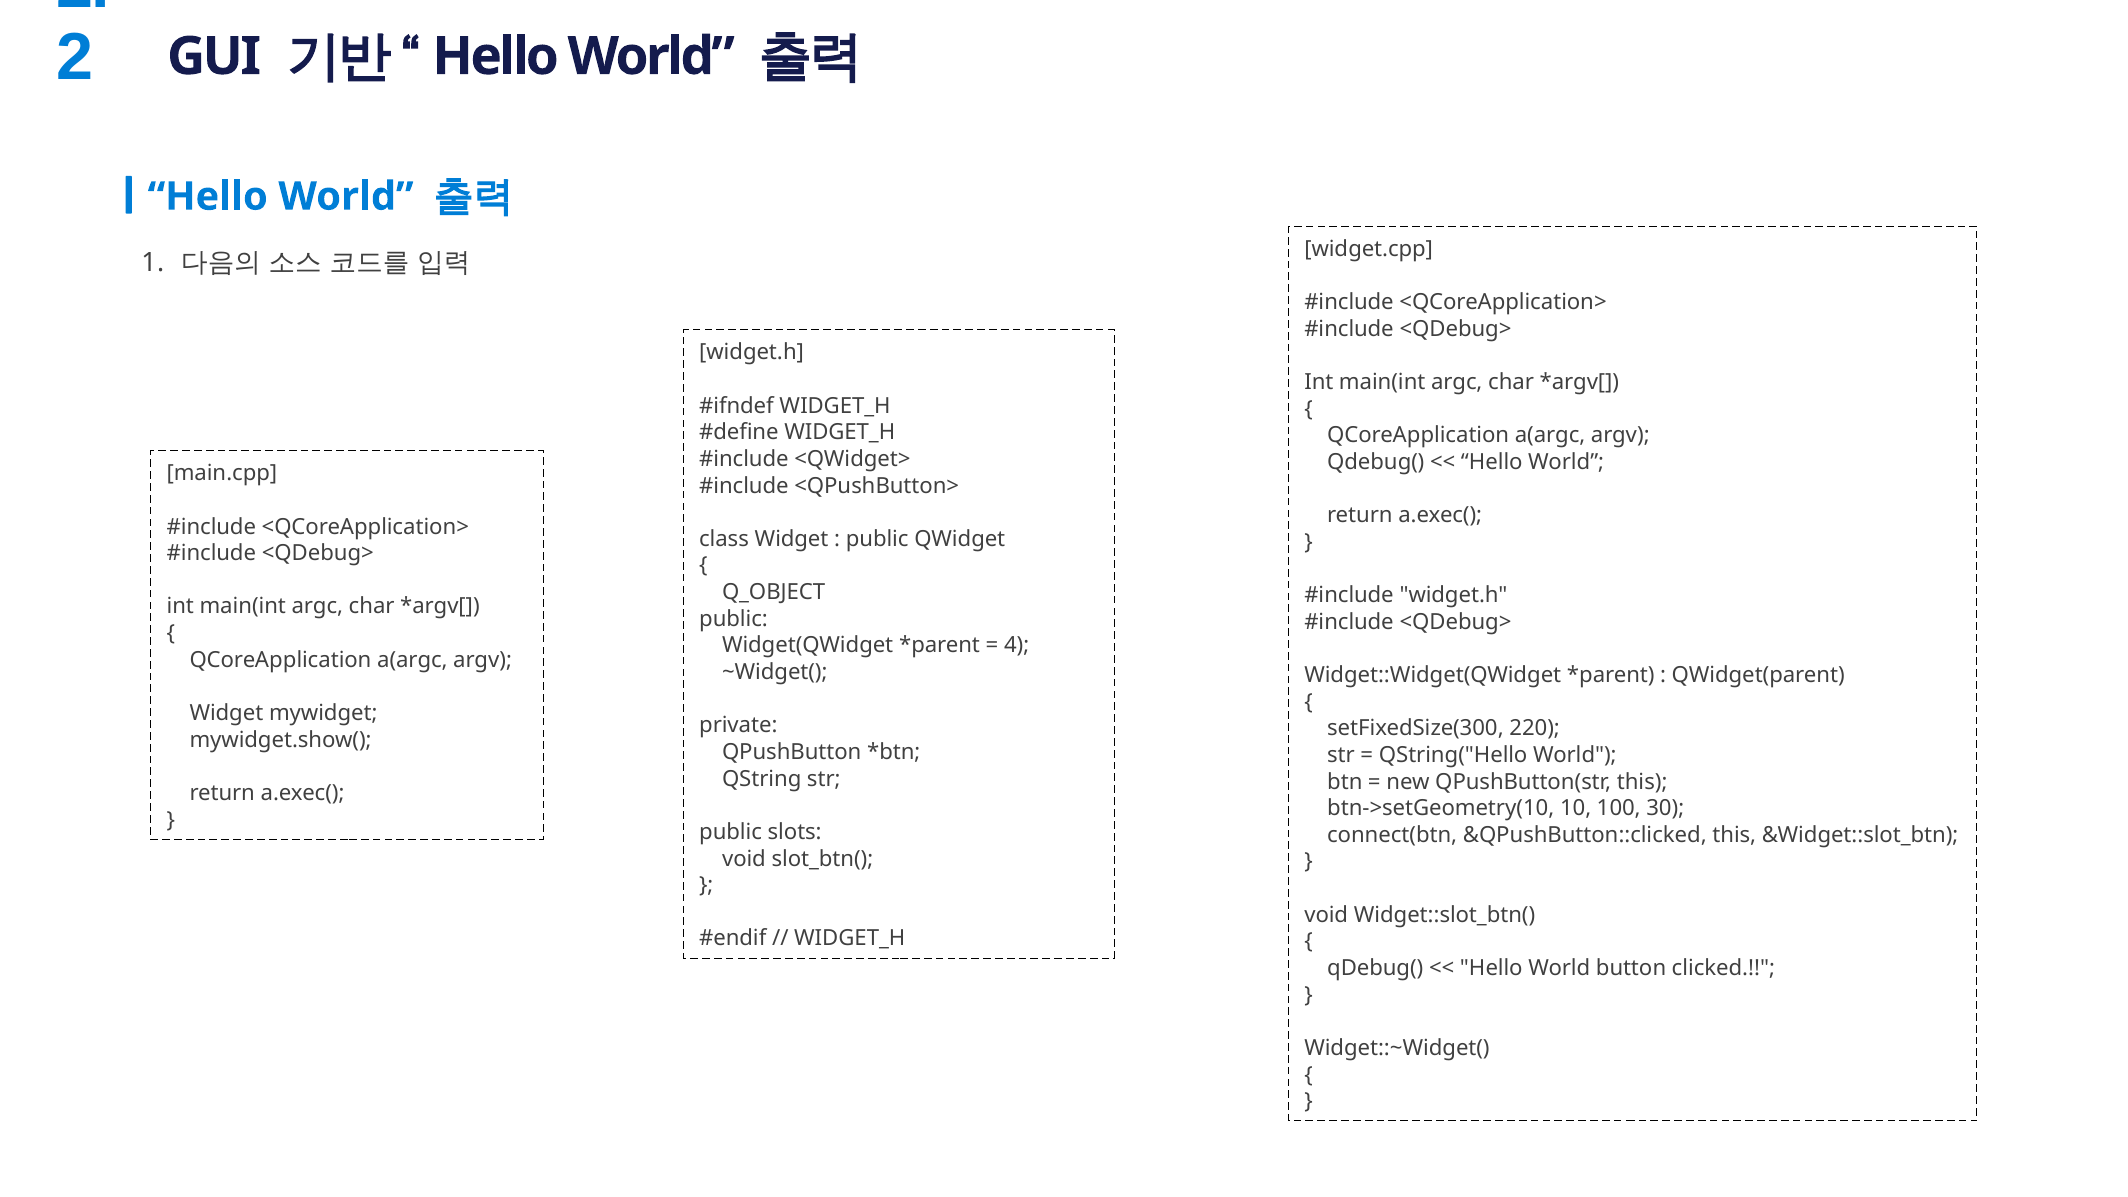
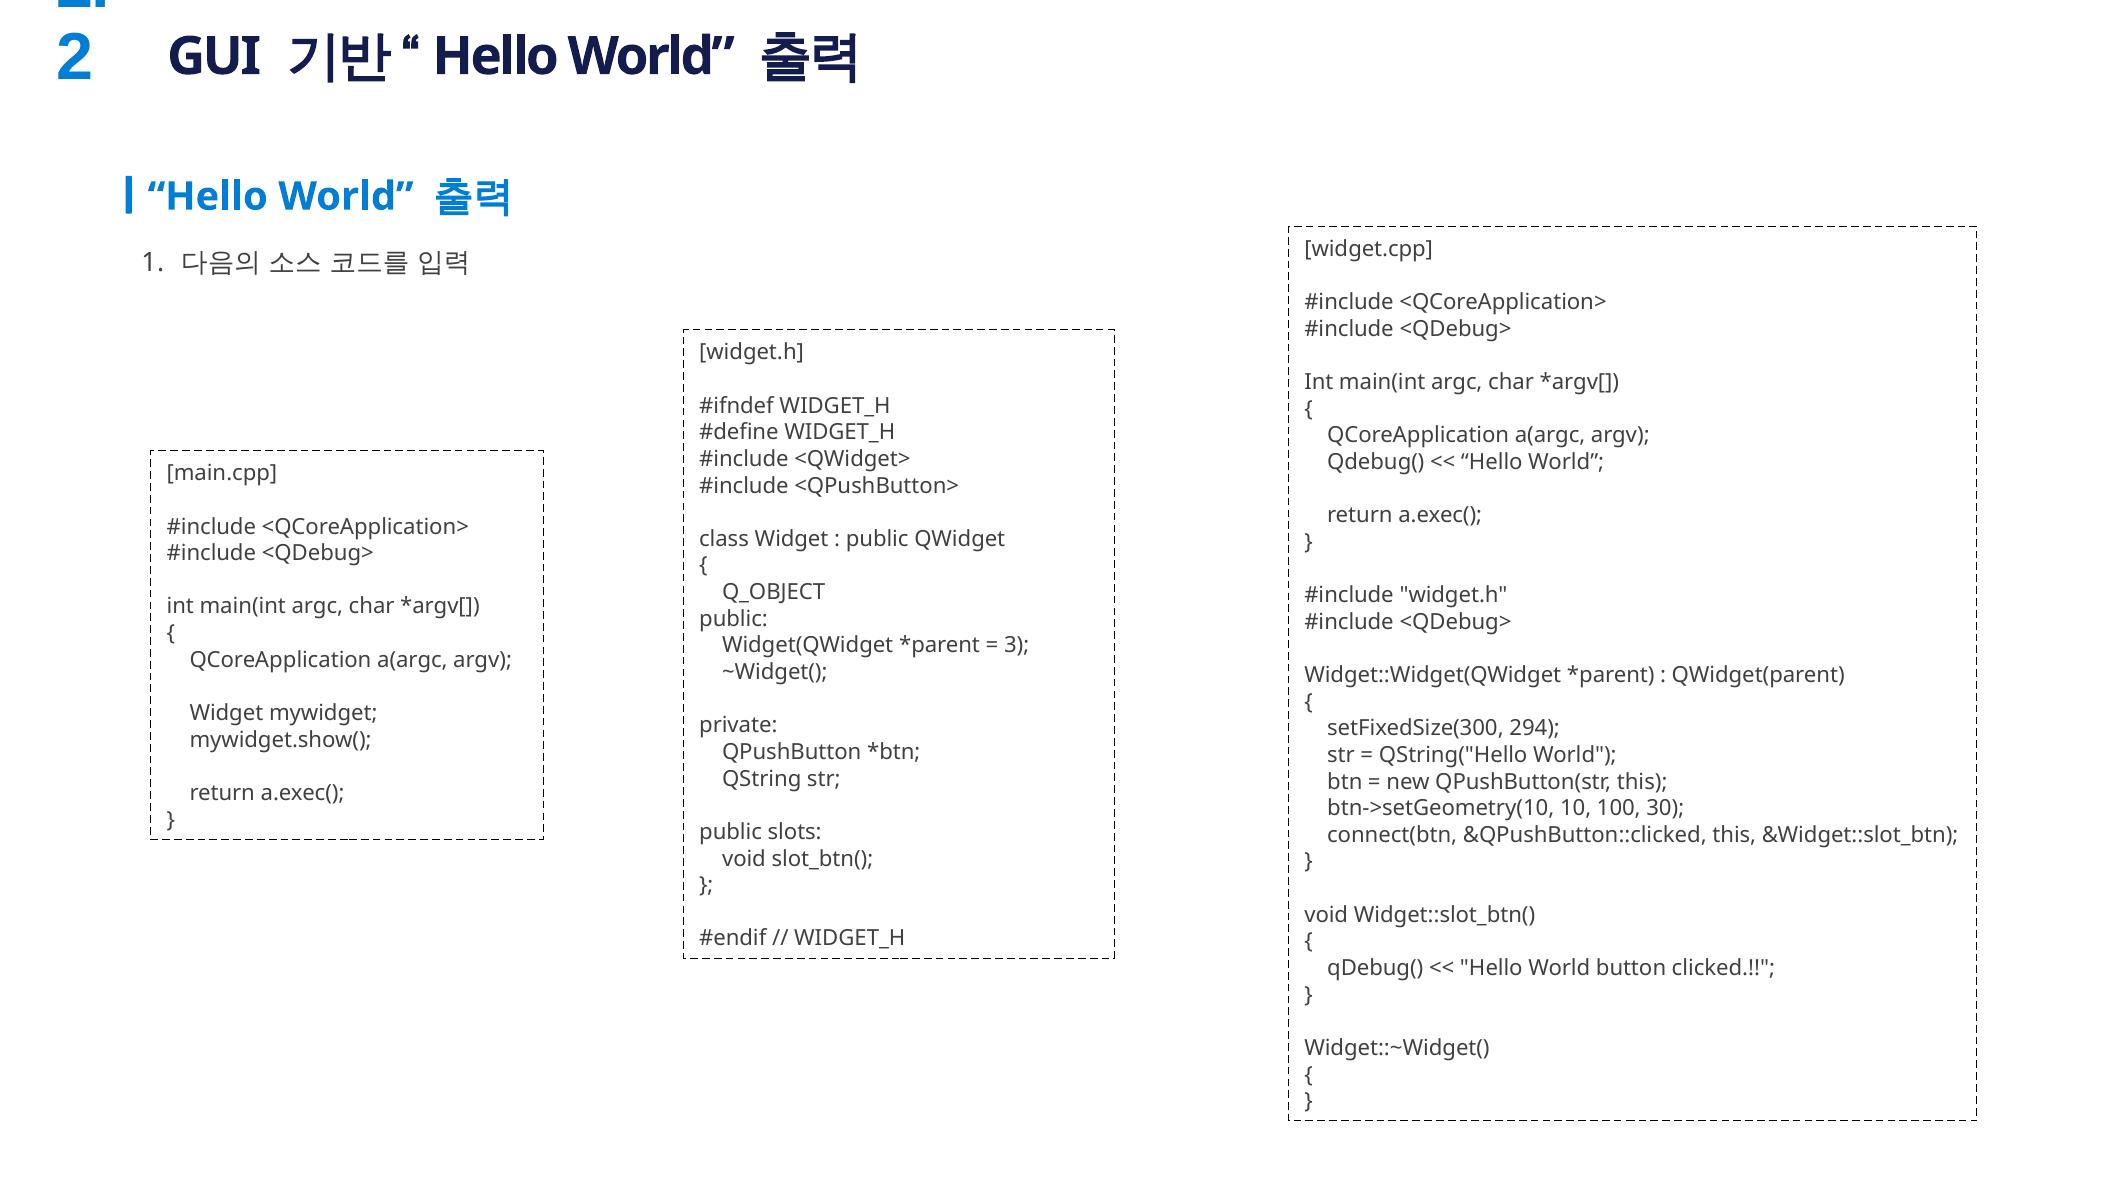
4: 4 -> 3
220: 220 -> 294
